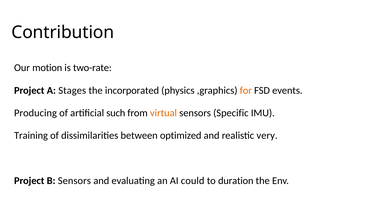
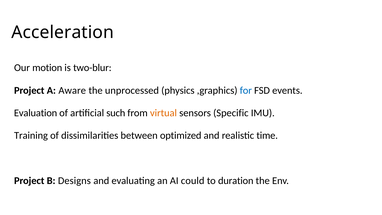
Contribution: Contribution -> Acceleration
two-rate: two-rate -> two-blur
Stages: Stages -> Aware
incorporated: incorporated -> unprocessed
for colour: orange -> blue
Producing: Producing -> Evaluation
very: very -> time
B Sensors: Sensors -> Designs
